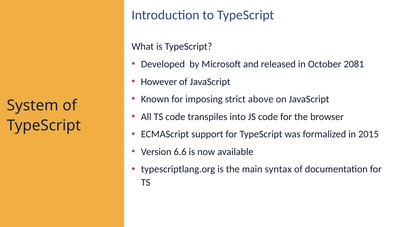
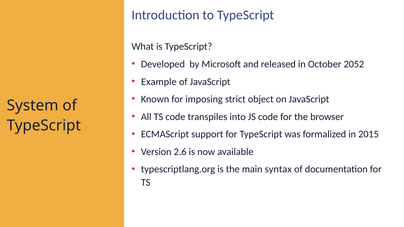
2081: 2081 -> 2052
However: However -> Example
above: above -> object
6.6: 6.6 -> 2.6
